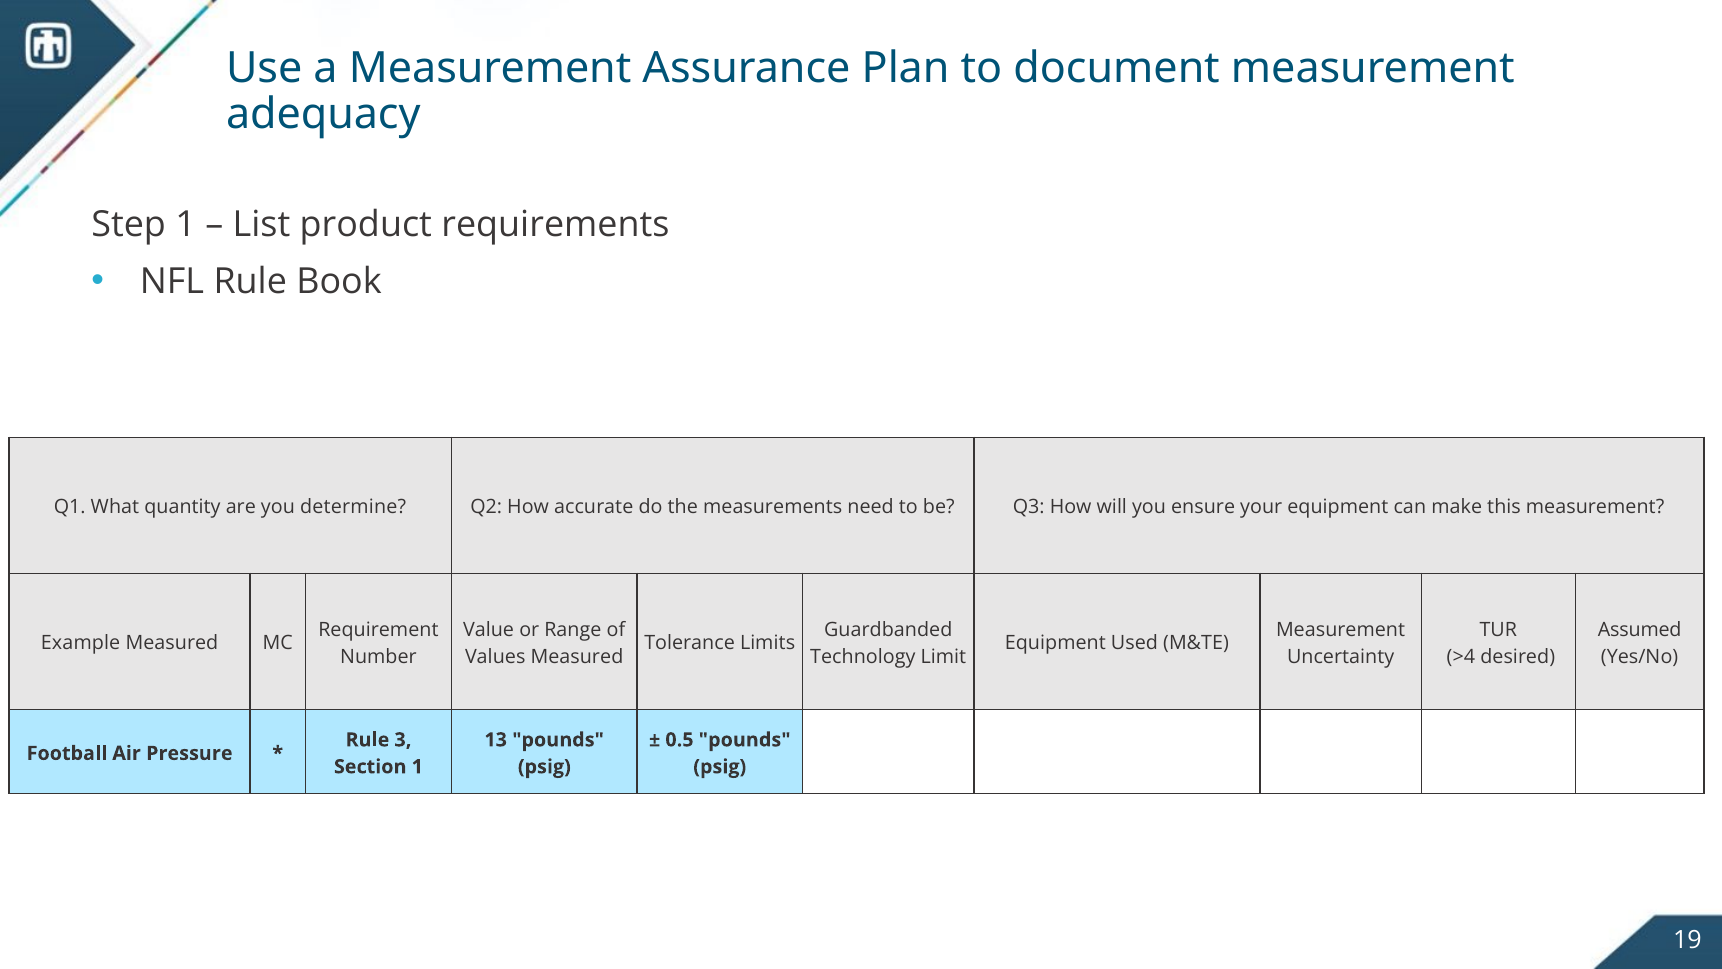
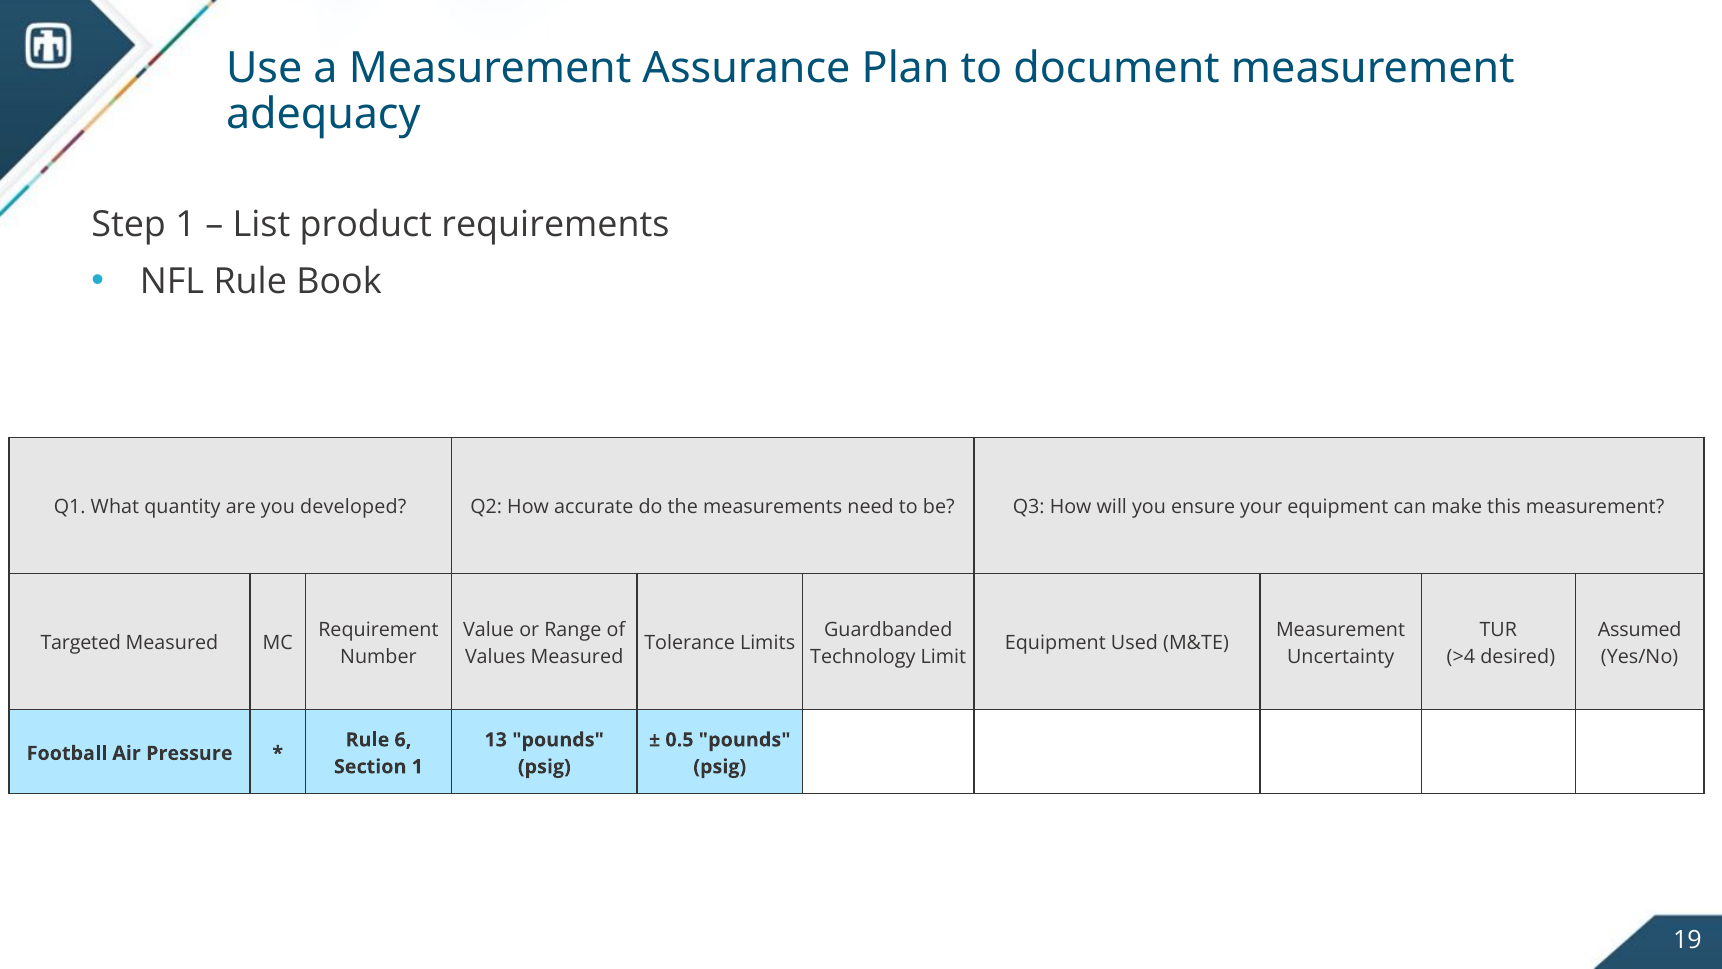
determine: determine -> developed
Example: Example -> Targeted
3: 3 -> 6
